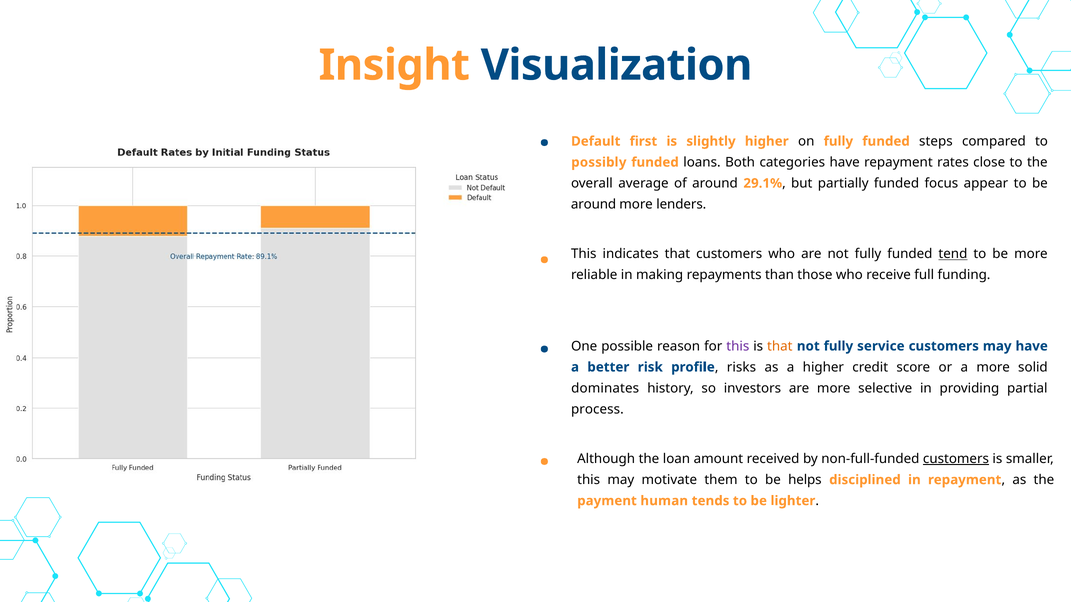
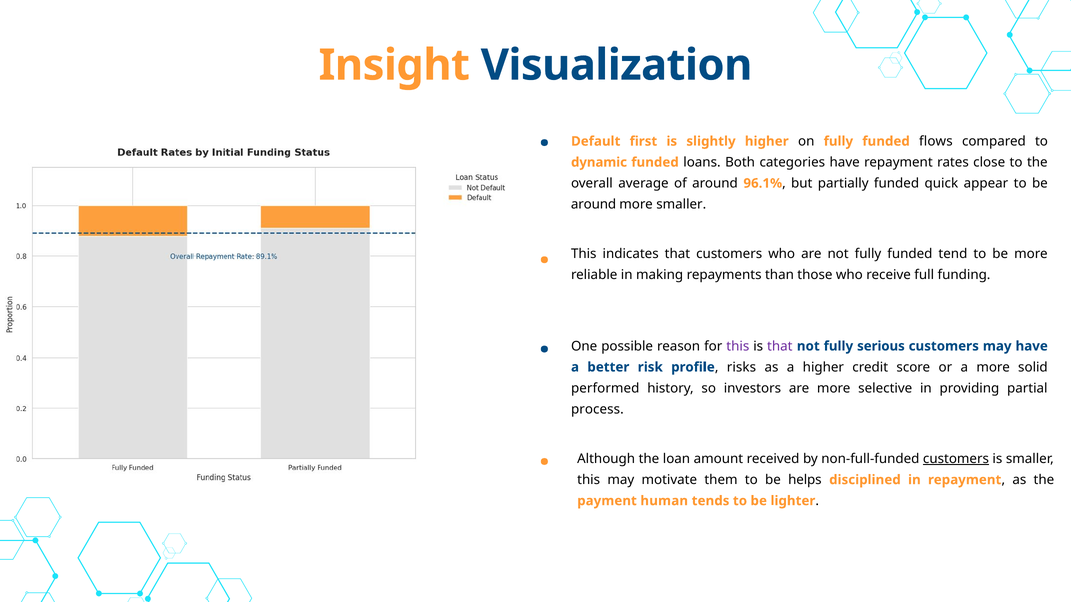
steps: steps -> flows
possibly: possibly -> dynamic
29.1%: 29.1% -> 96.1%
focus: focus -> quick
more lenders: lenders -> smaller
tend underline: present -> none
that at (780, 346) colour: orange -> purple
service: service -> serious
dominates: dominates -> performed
